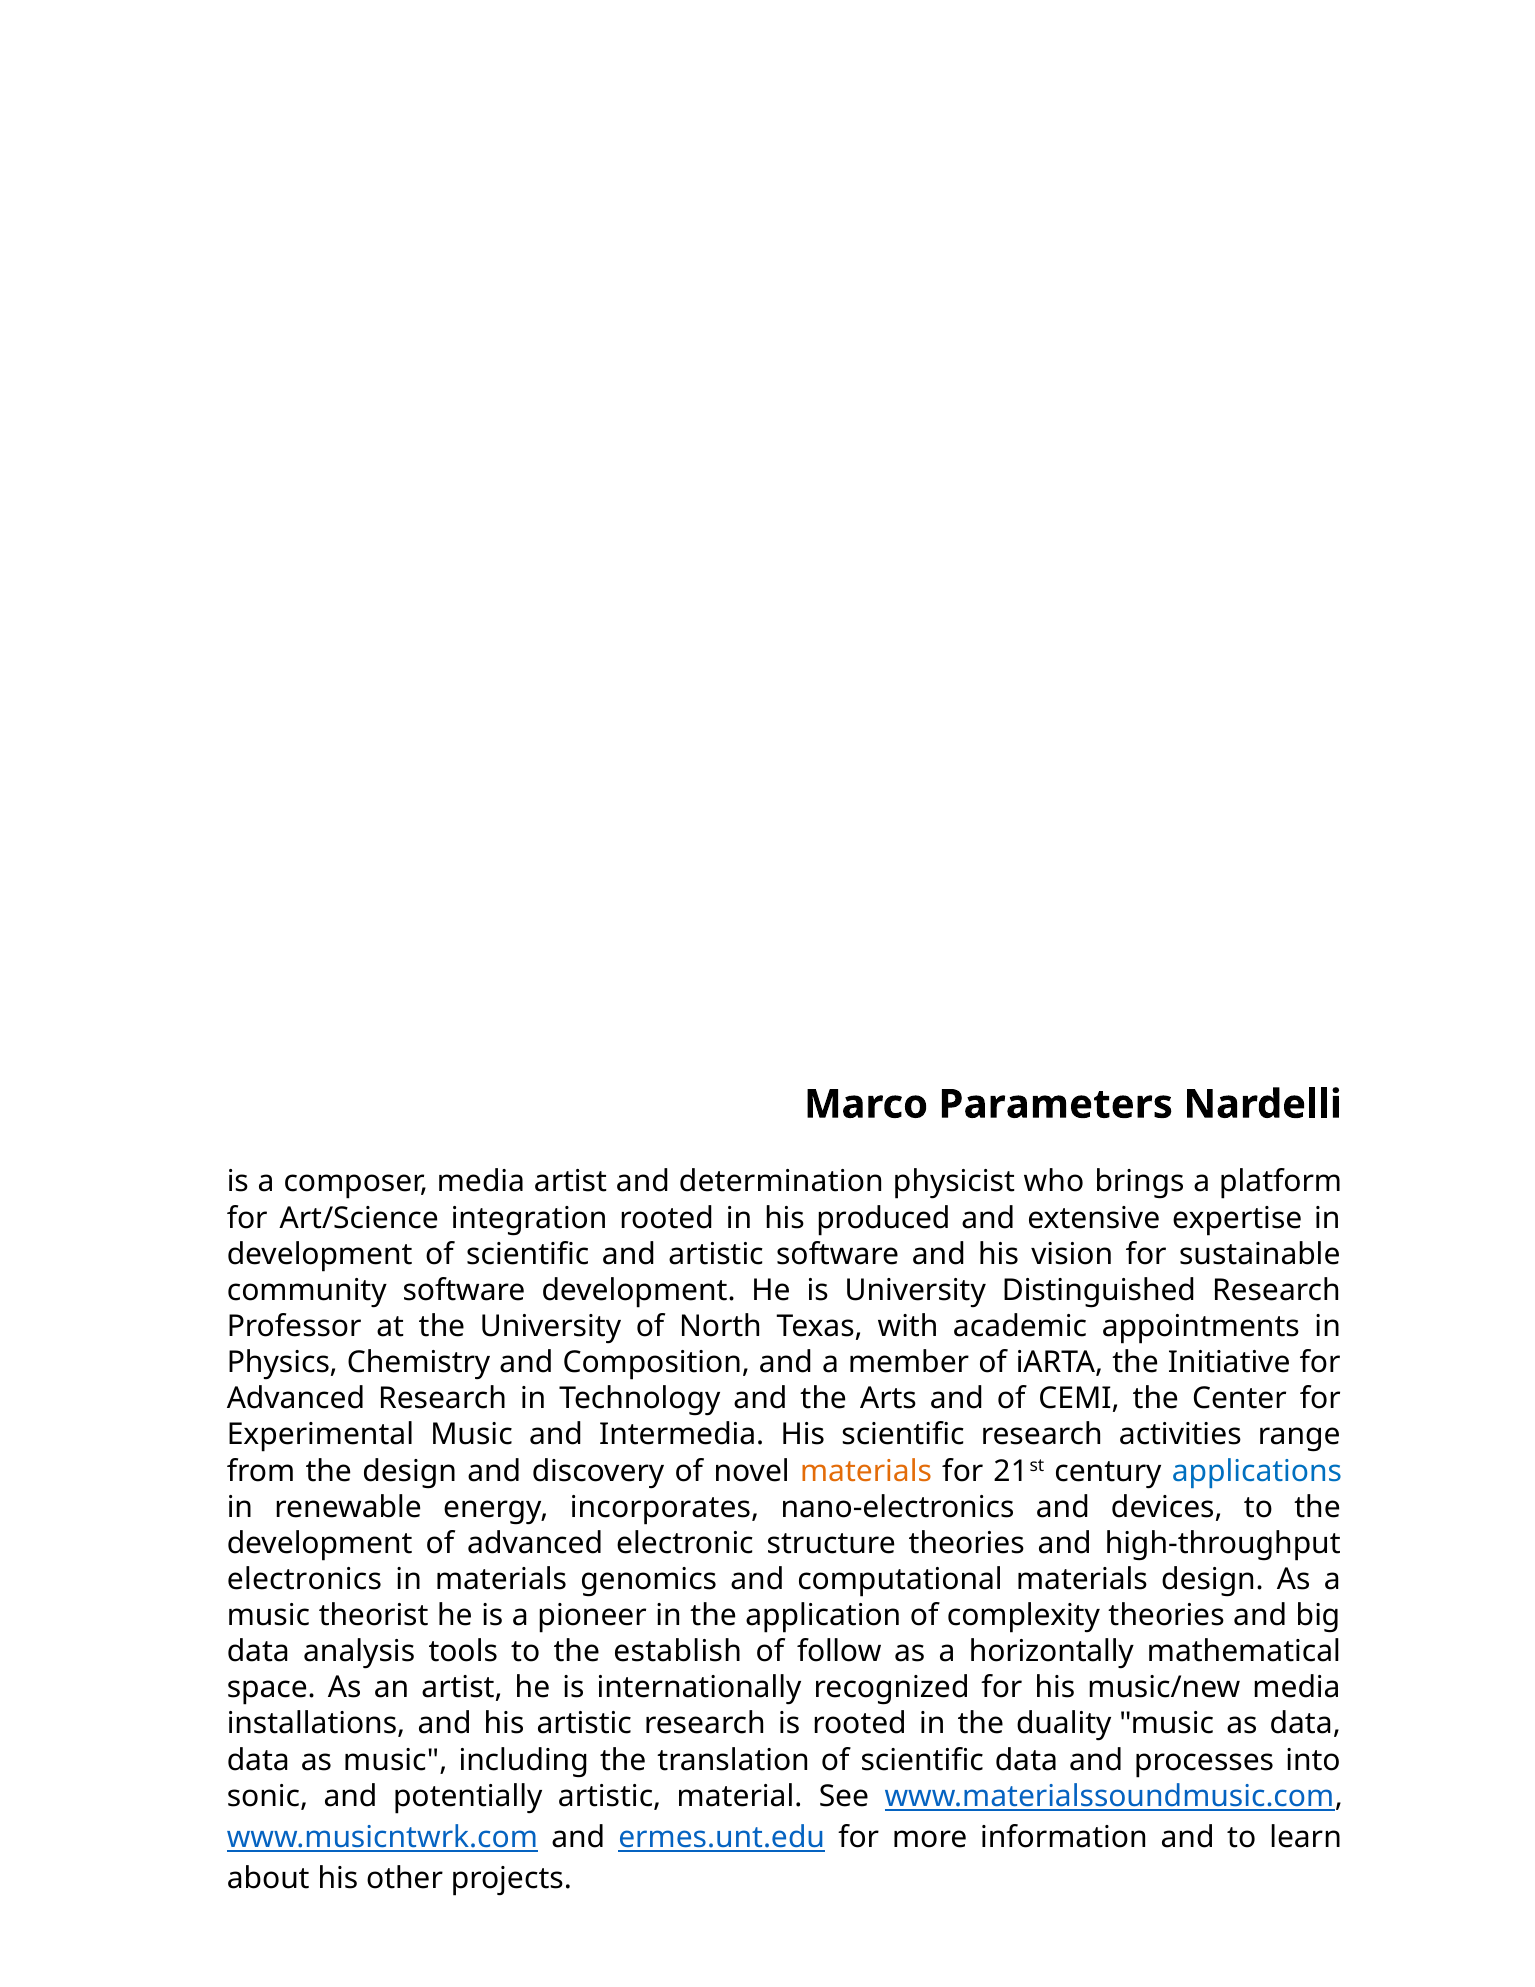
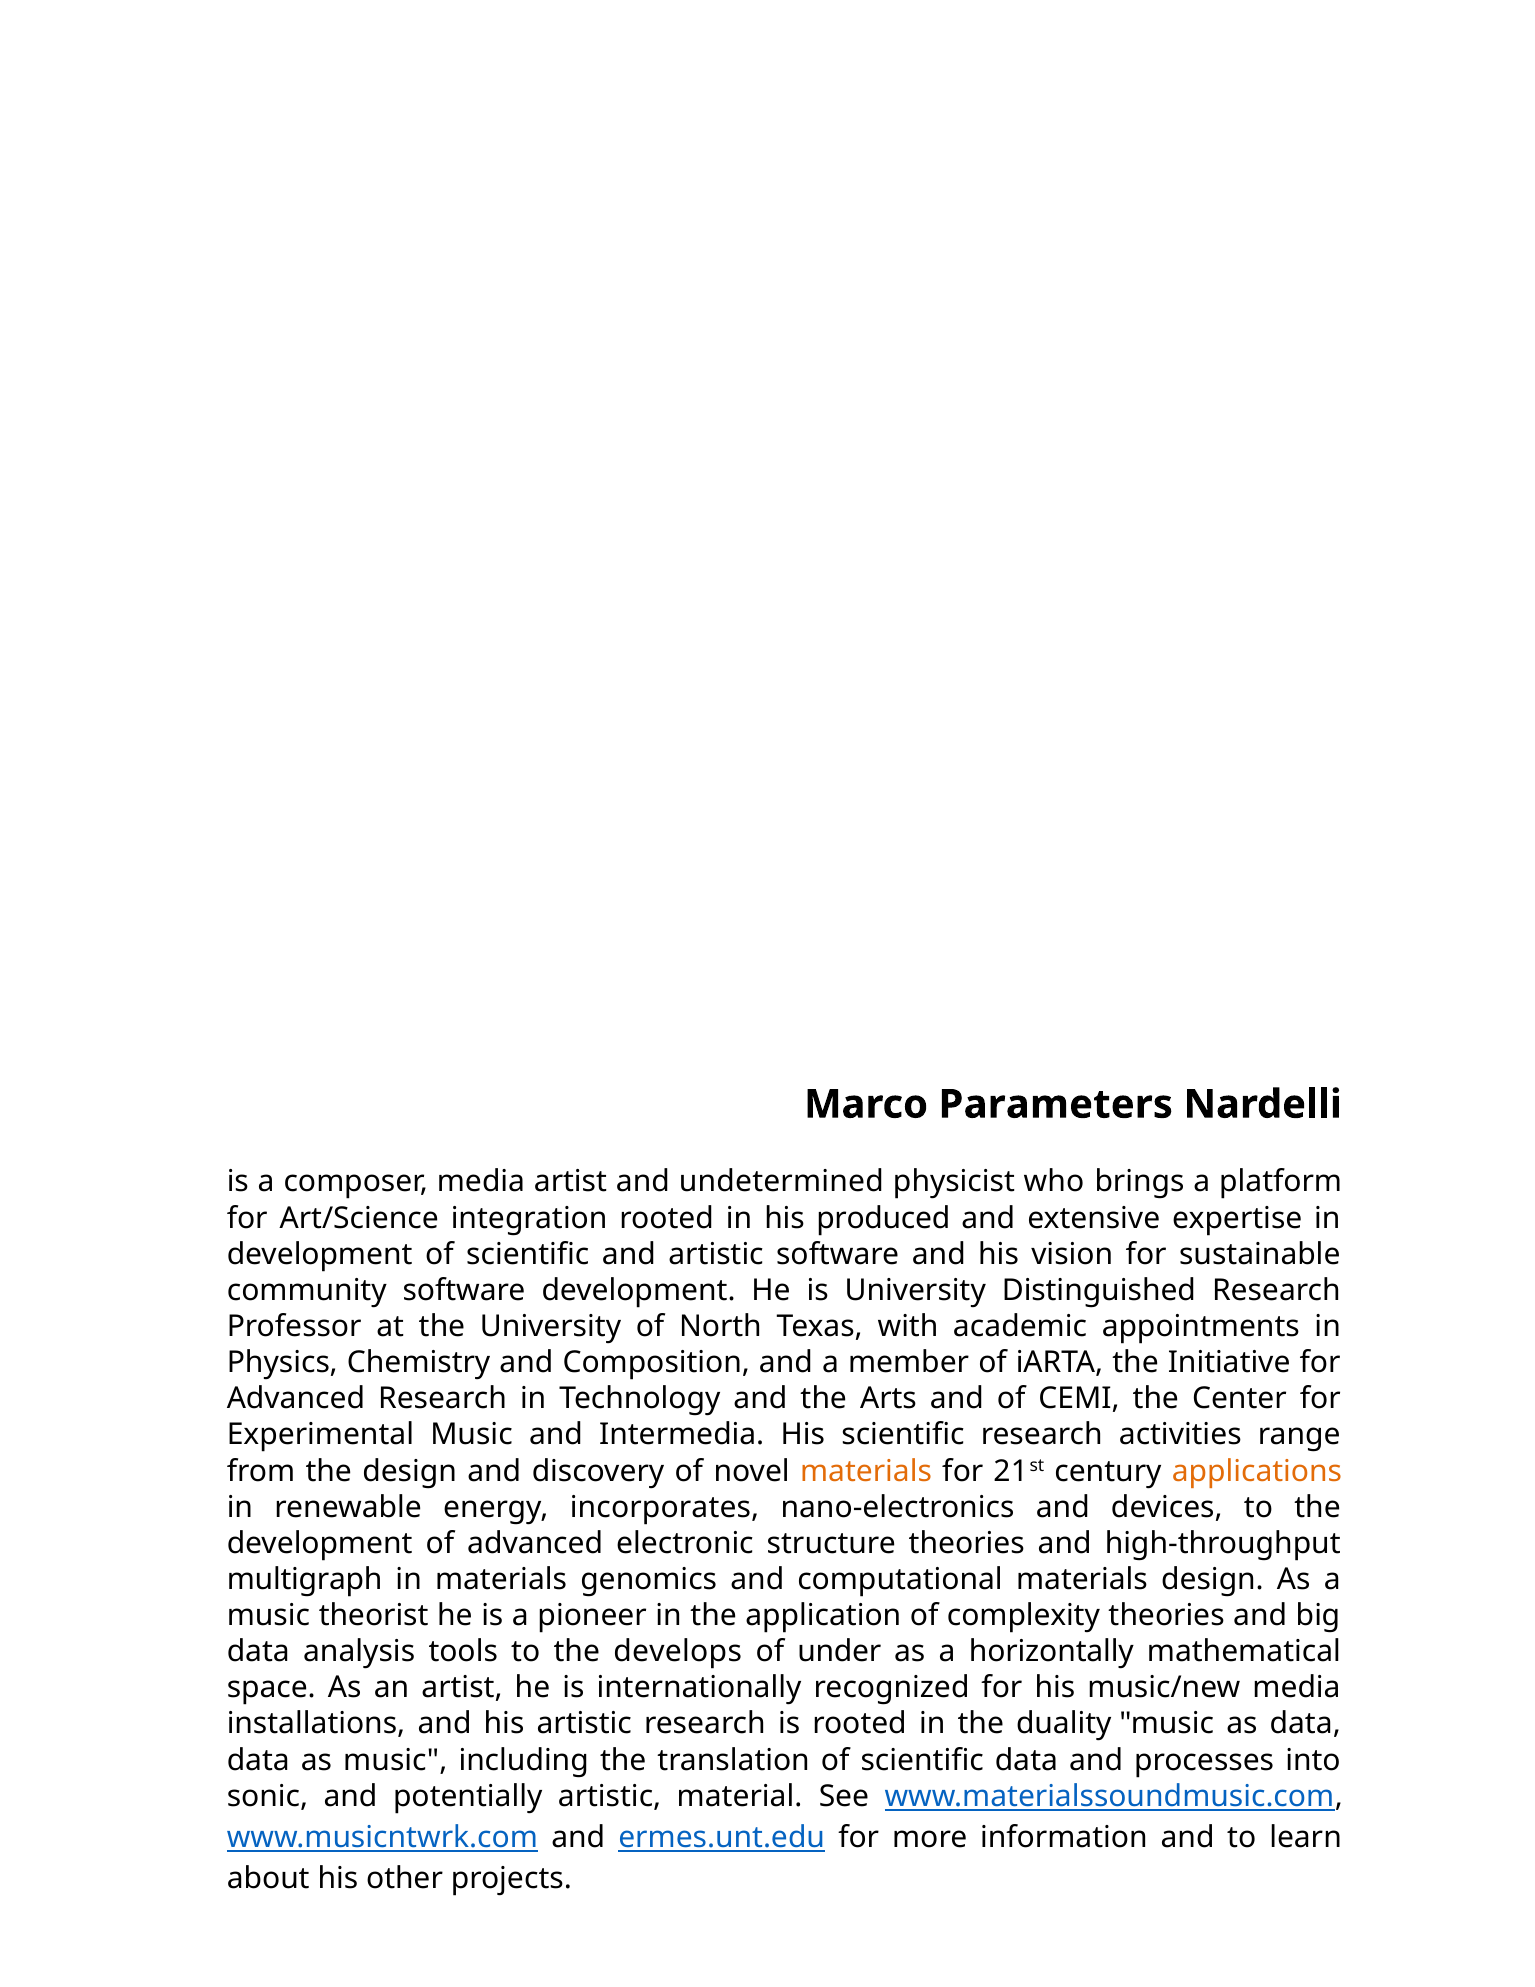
determination: determination -> undetermined
applications colour: blue -> orange
electronics: electronics -> multigraph
establish: establish -> develops
follow: follow -> under
